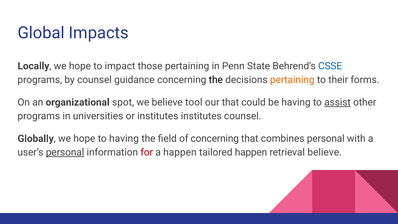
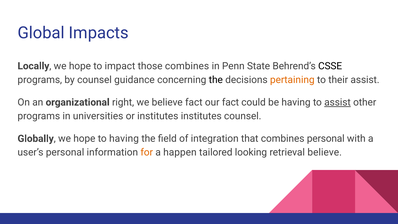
those pertaining: pertaining -> combines
CSSE colour: blue -> black
their forms: forms -> assist
spot: spot -> right
believe tool: tool -> fact
our that: that -> fact
of concerning: concerning -> integration
personal at (65, 152) underline: present -> none
for colour: red -> orange
tailored happen: happen -> looking
